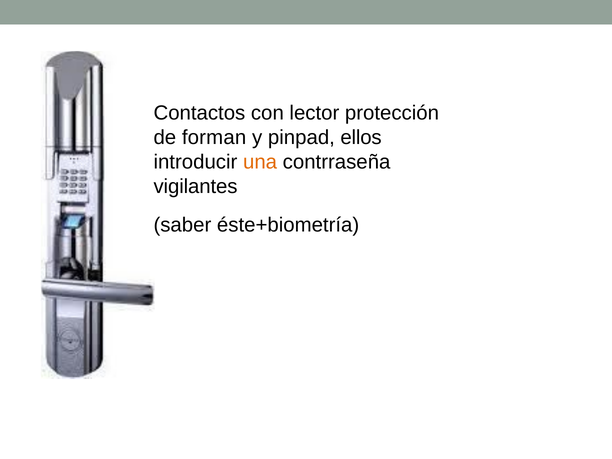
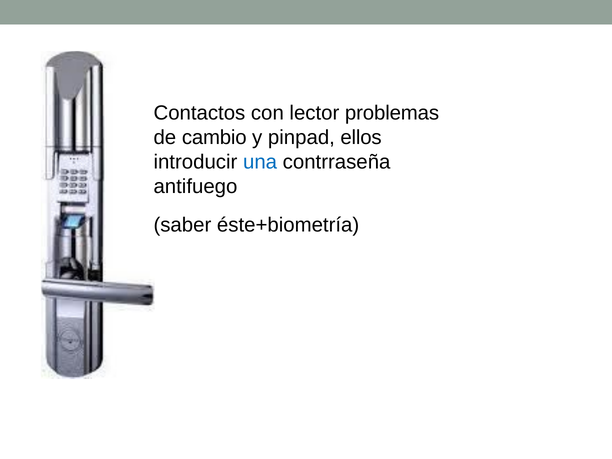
protección: protección -> problemas
forman: forman -> cambio
una colour: orange -> blue
vigilantes: vigilantes -> antifuego
